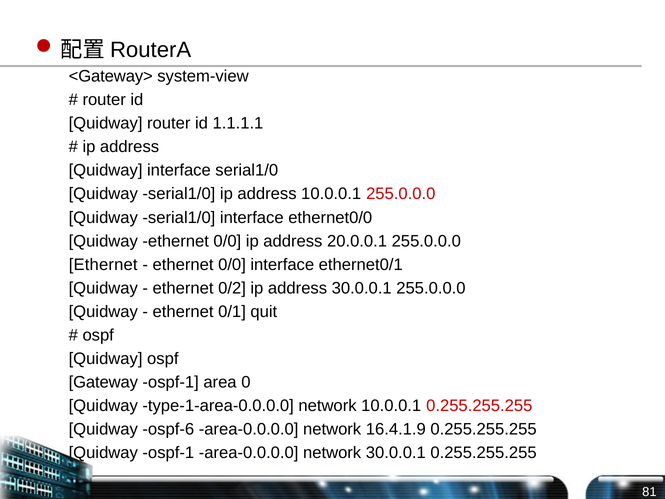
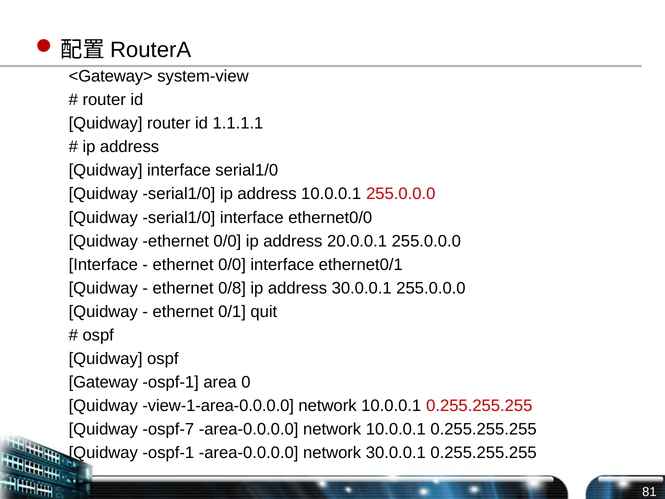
Ethernet at (103, 264): Ethernet -> Interface
0/2: 0/2 -> 0/8
type-1-area-0.0.0.0: type-1-area-0.0.0.0 -> view-1-area-0.0.0.0
ospf-6: ospf-6 -> ospf-7
area-0.0.0.0 network 16.4.1.9: 16.4.1.9 -> 10.0.0.1
